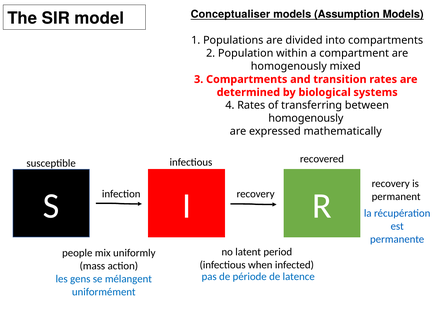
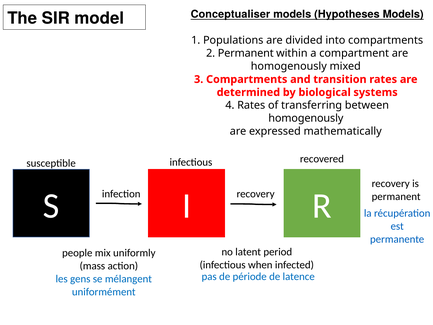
Assumption: Assumption -> Hypotheses
2 Population: Population -> Permanent
